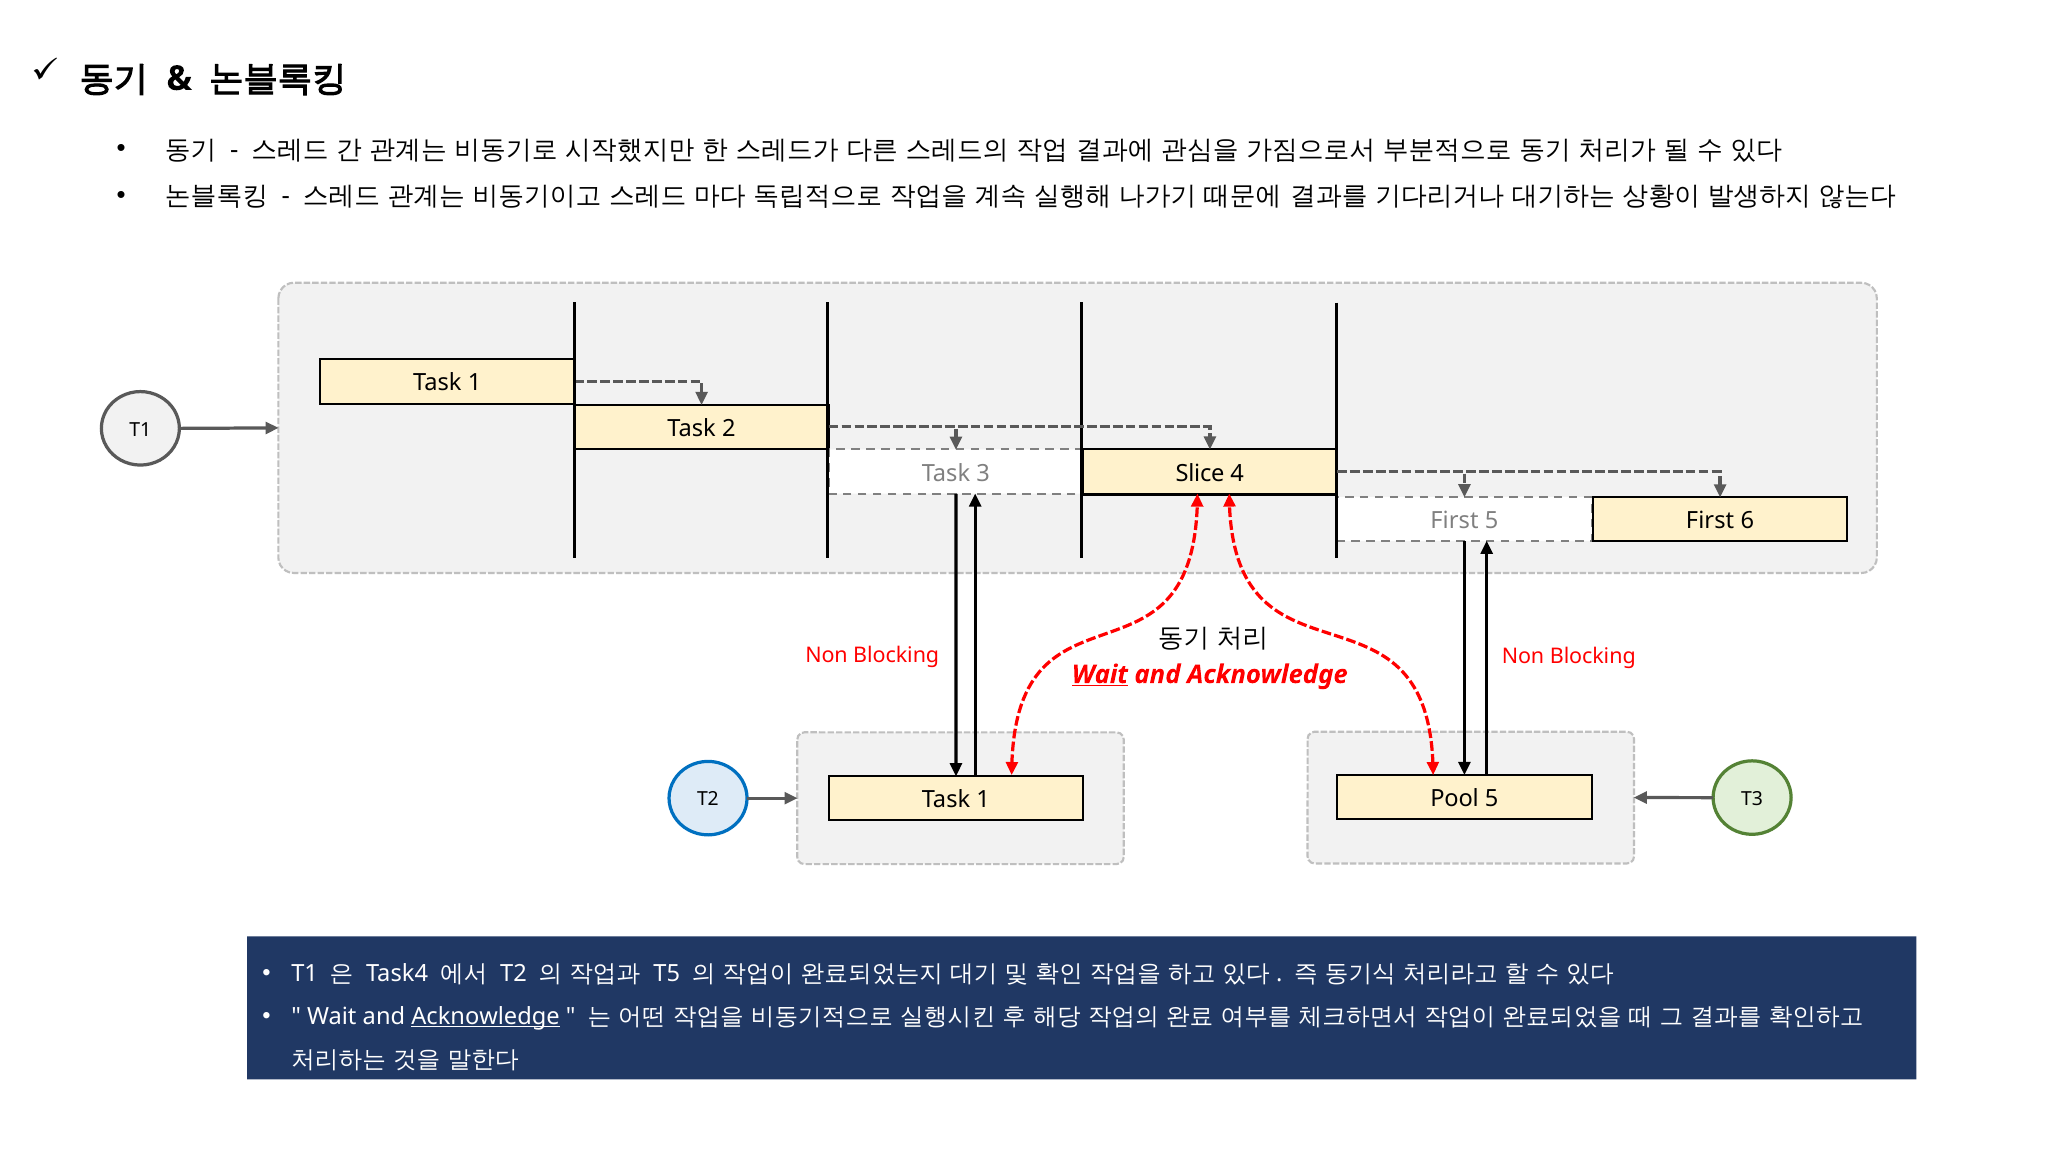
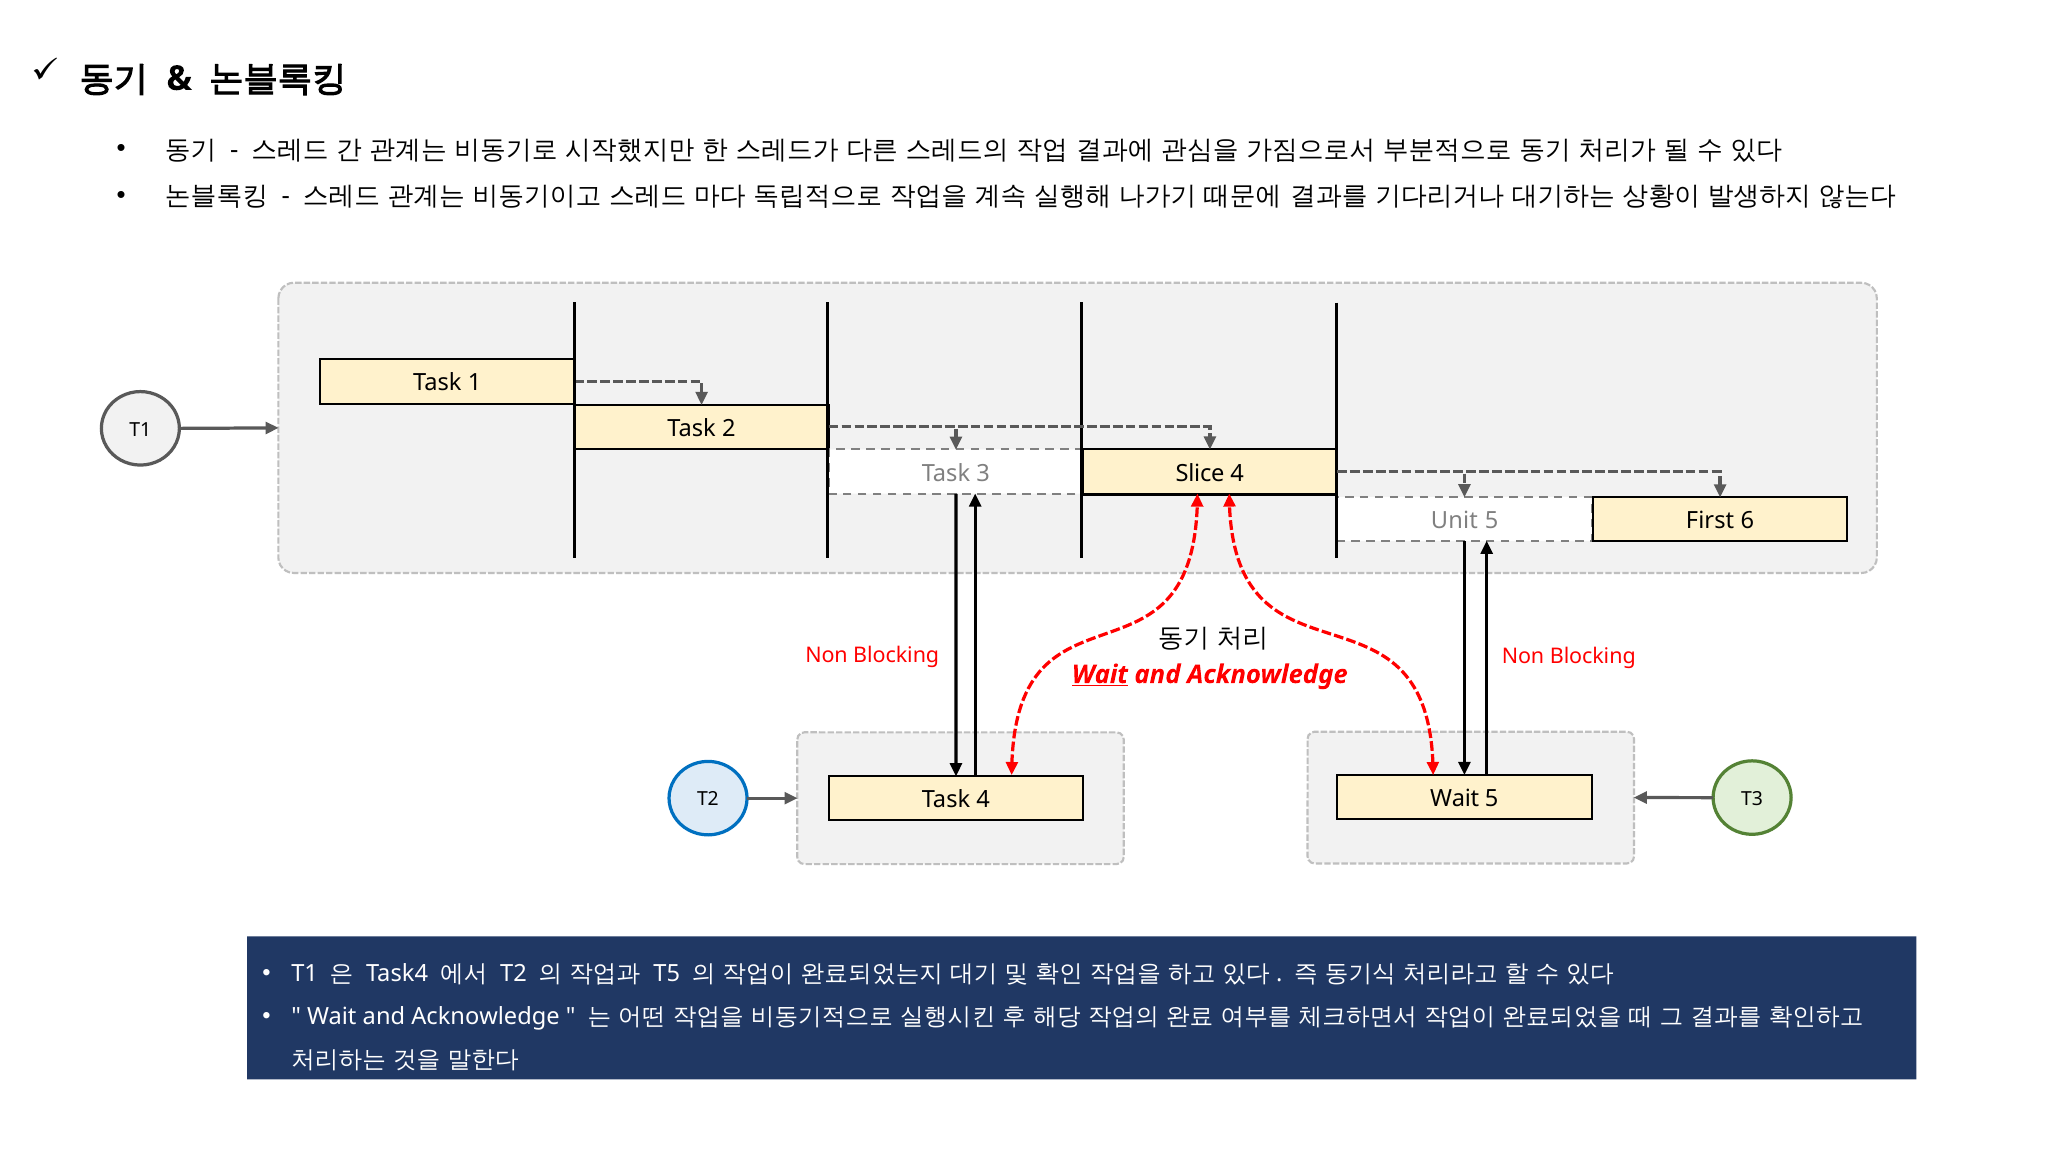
First at (1454, 520): First -> Unit
Pool at (1455, 798): Pool -> Wait
1 at (983, 799): 1 -> 4
Acknowledge at (486, 1016) underline: present -> none
